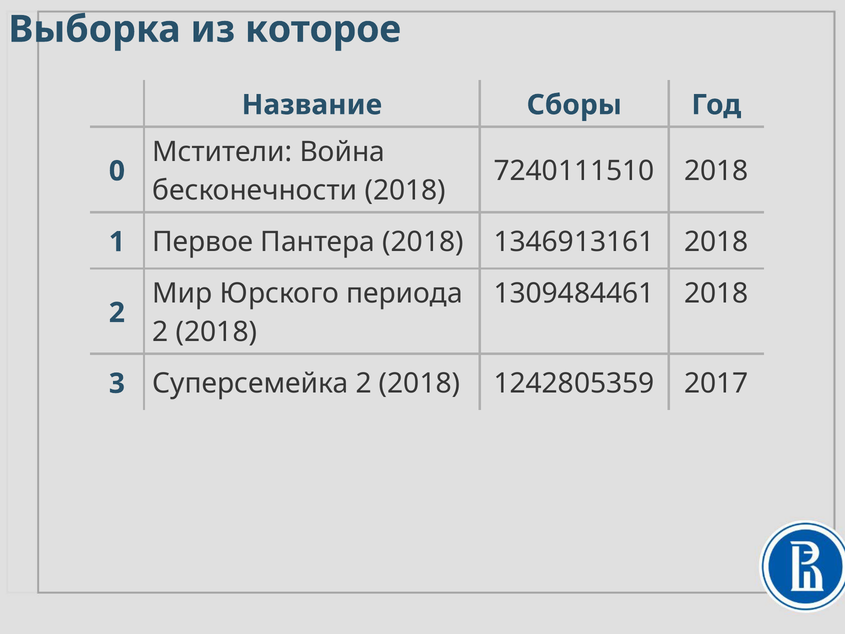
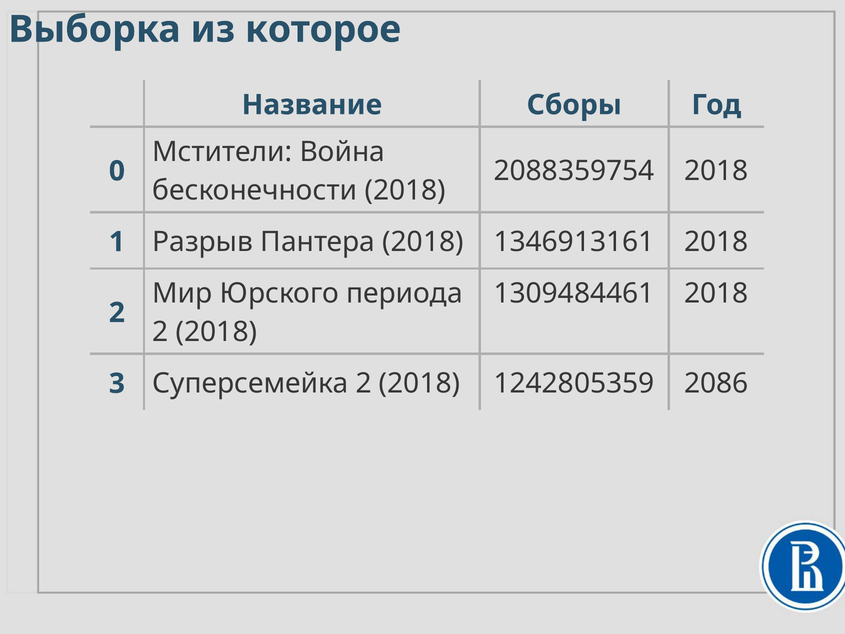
7240111510: 7240111510 -> 2088359754
Первое: Первое -> Разрыв
2017: 2017 -> 2086
